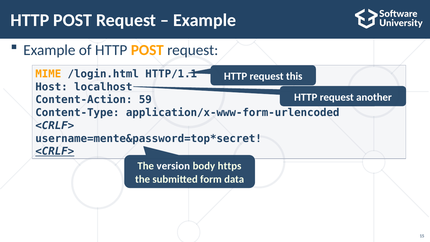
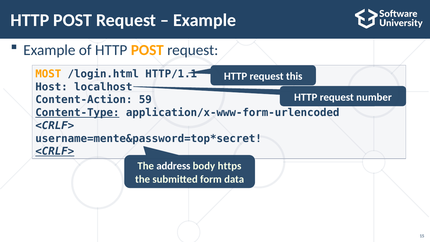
MIME: MIME -> MOST
another: another -> number
Content-Type underline: none -> present
version: version -> address
